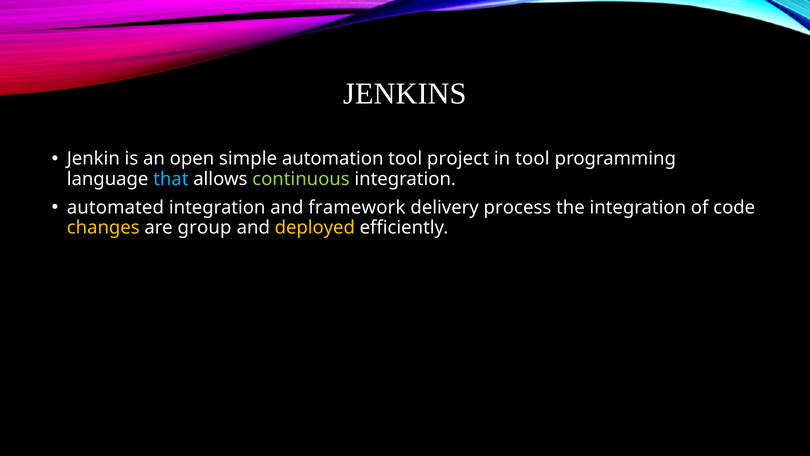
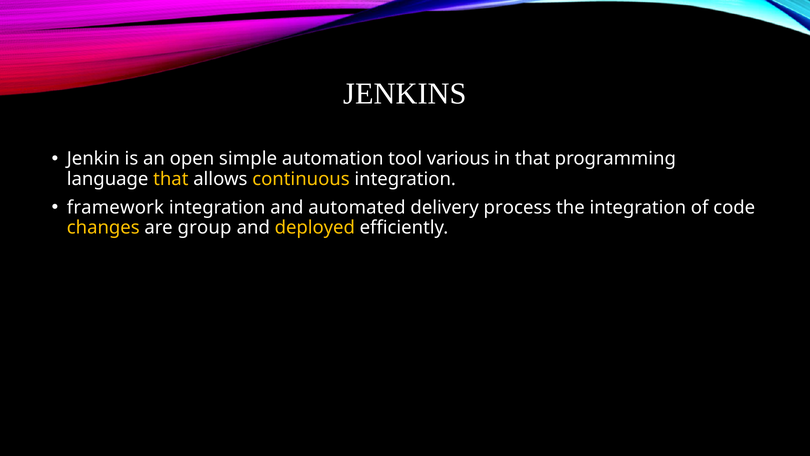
project: project -> various
in tool: tool -> that
that at (171, 179) colour: light blue -> yellow
continuous colour: light green -> yellow
automated: automated -> framework
framework: framework -> automated
